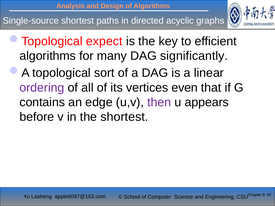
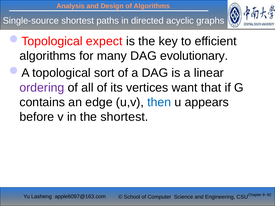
significantly: significantly -> evolutionary
even: even -> want
then colour: purple -> blue
